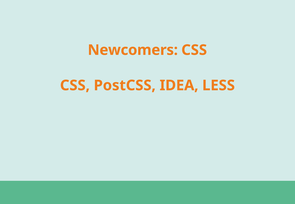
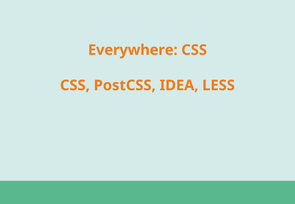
Newcomers: Newcomers -> Everywhere
